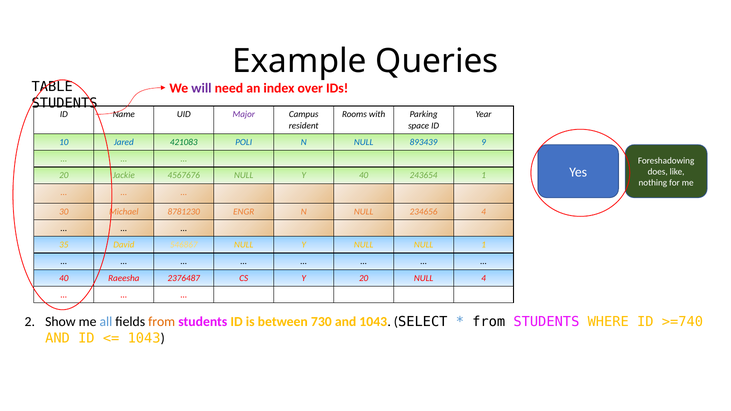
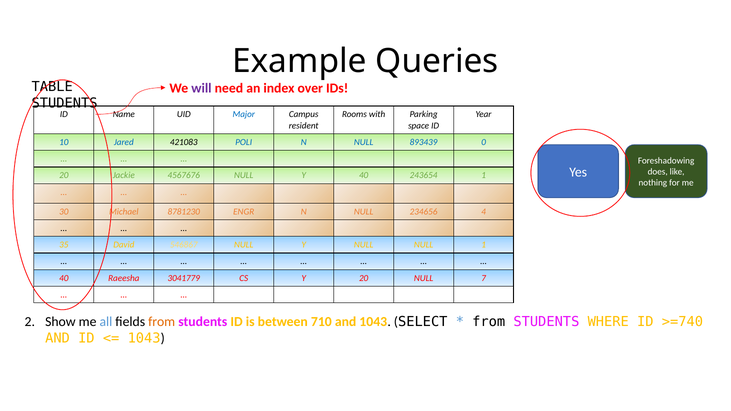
Major colour: purple -> blue
421083 colour: green -> black
9: 9 -> 0
2376487: 2376487 -> 3041779
NULL 4: 4 -> 7
730: 730 -> 710
